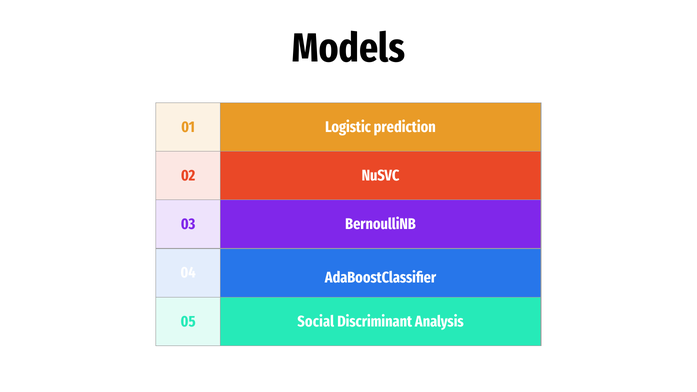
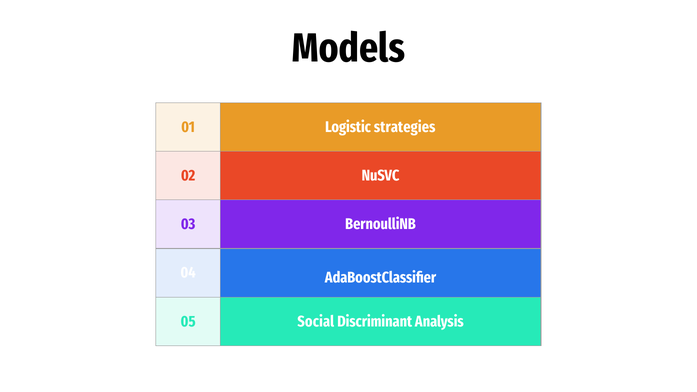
prediction: prediction -> strategies
